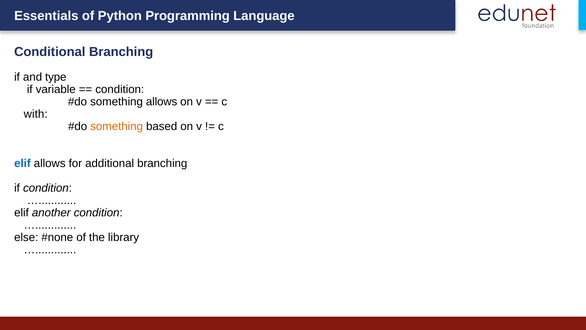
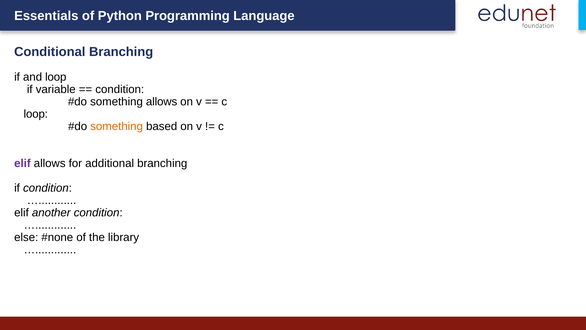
and type: type -> loop
with at (36, 114): with -> loop
elif at (22, 163) colour: blue -> purple
